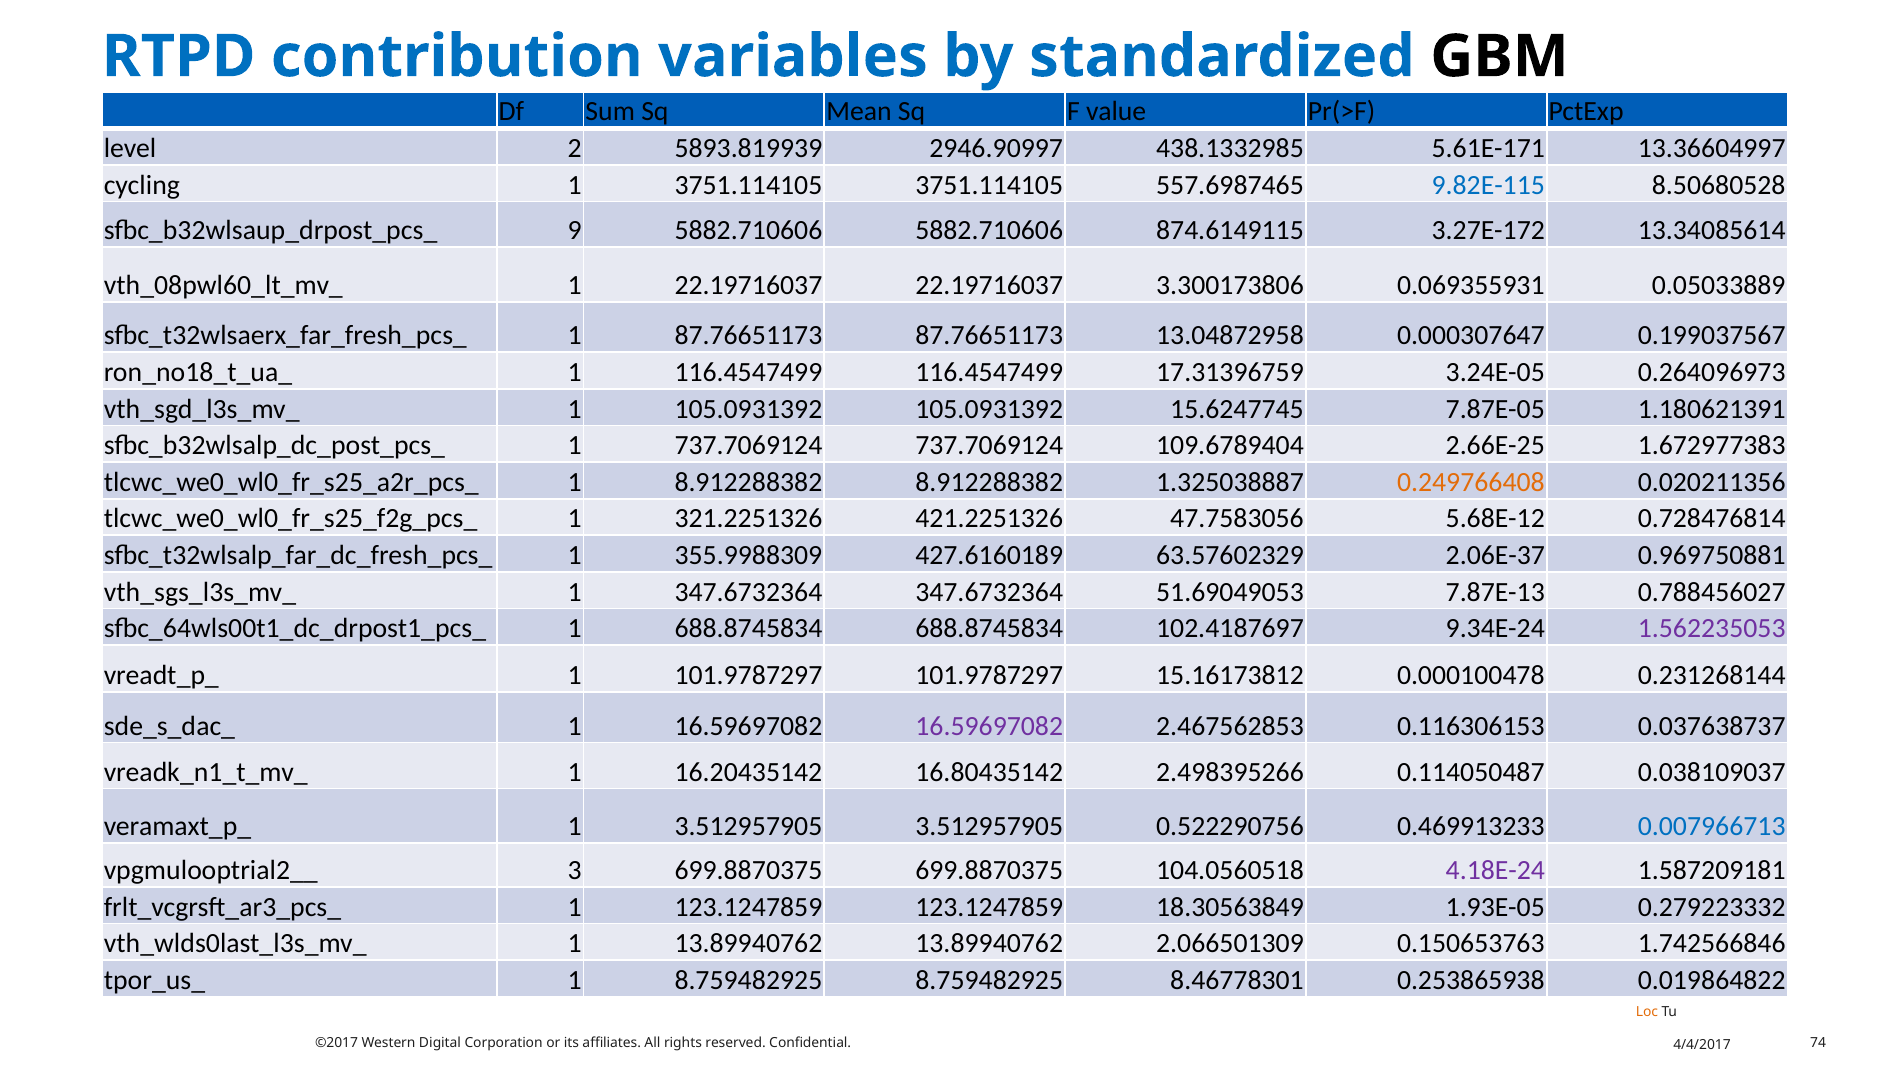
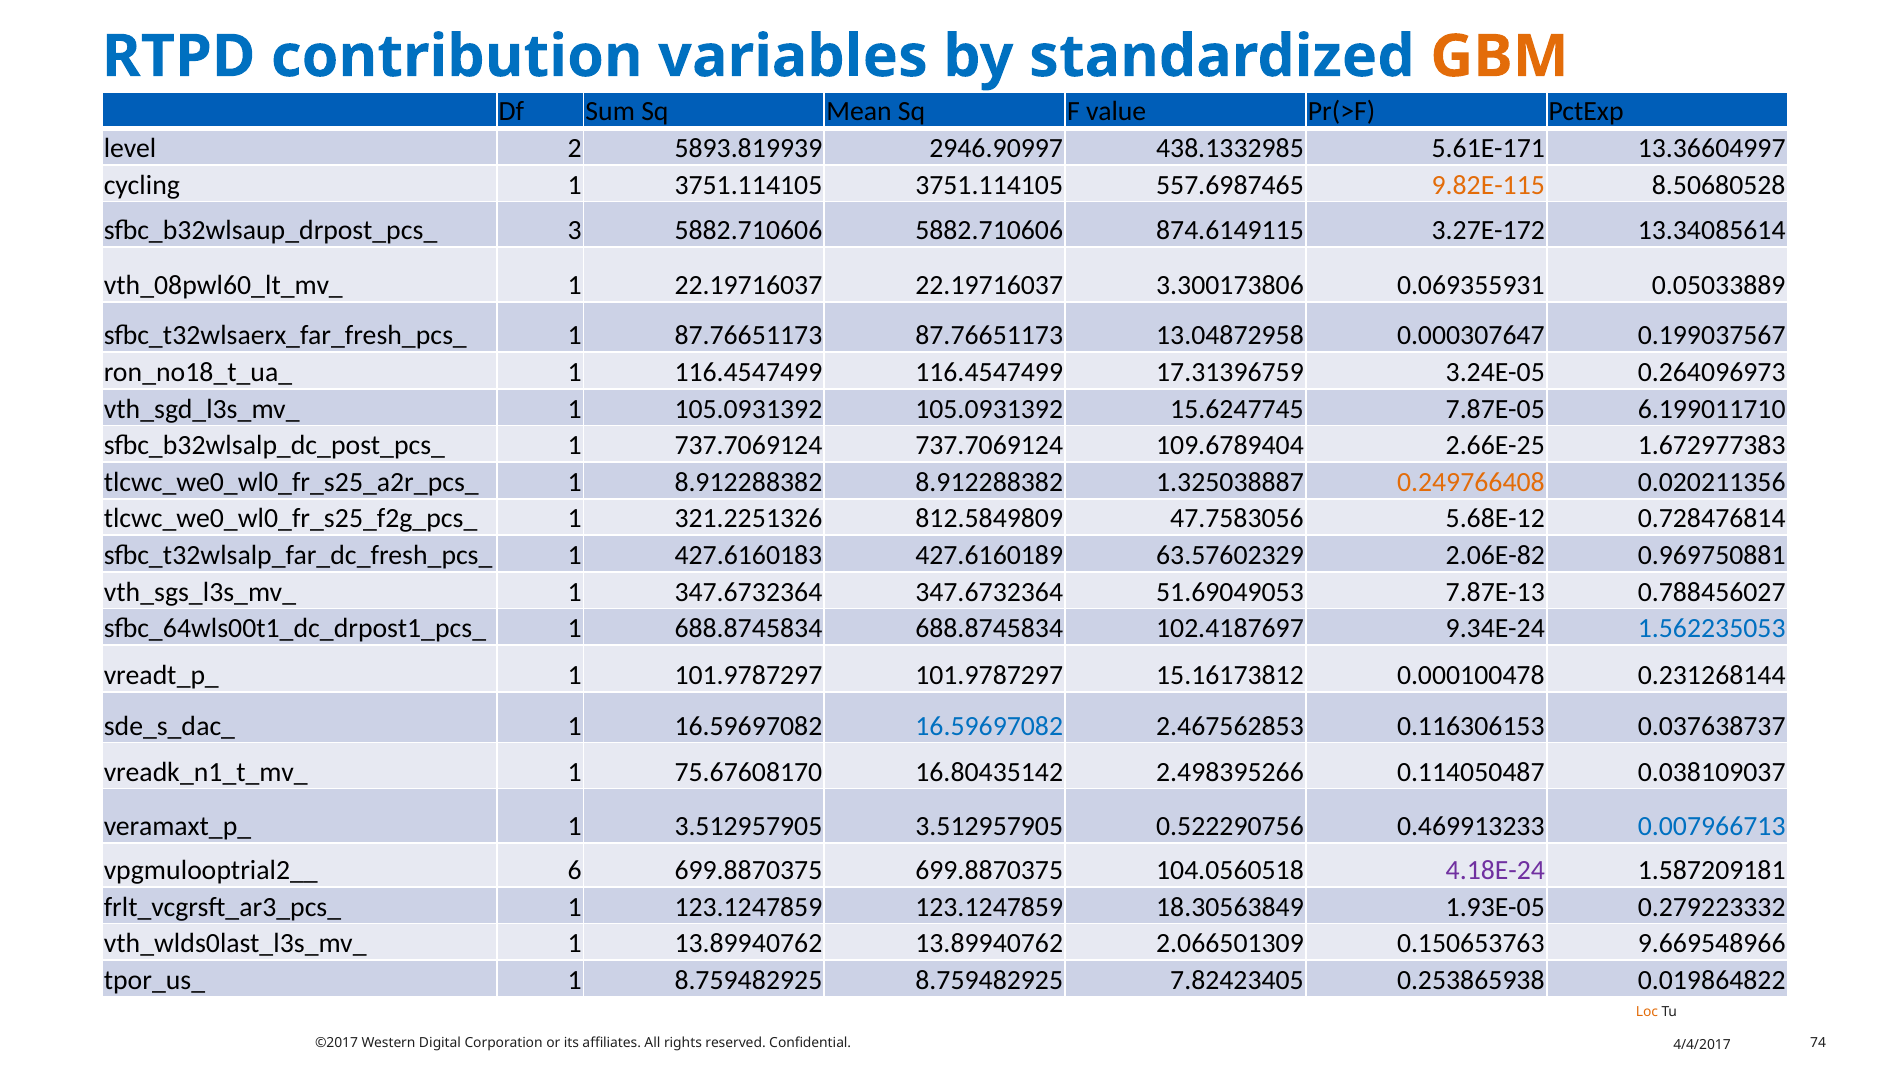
GBM colour: black -> orange
9.82E-115 colour: blue -> orange
9: 9 -> 3
1.180621391: 1.180621391 -> 6.199011710
421.2251326: 421.2251326 -> 812.5849809
355.9988309: 355.9988309 -> 427.6160183
2.06E-37: 2.06E-37 -> 2.06E-82
1.562235053 colour: purple -> blue
16.59697082 at (989, 726) colour: purple -> blue
16.20435142: 16.20435142 -> 75.67608170
3: 3 -> 6
1.742566846: 1.742566846 -> 9.669548966
8.46778301: 8.46778301 -> 7.82423405
